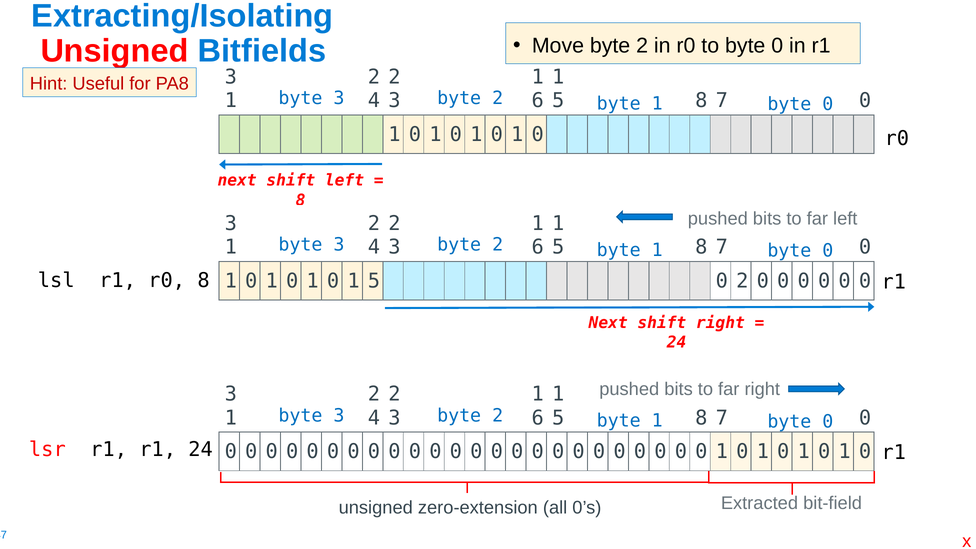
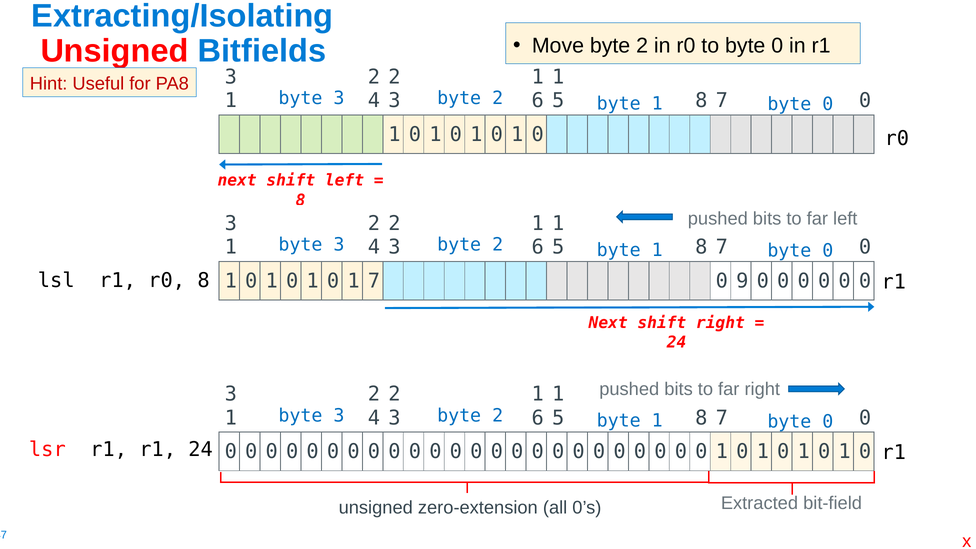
0 1 5: 5 -> 7
0 2: 2 -> 9
